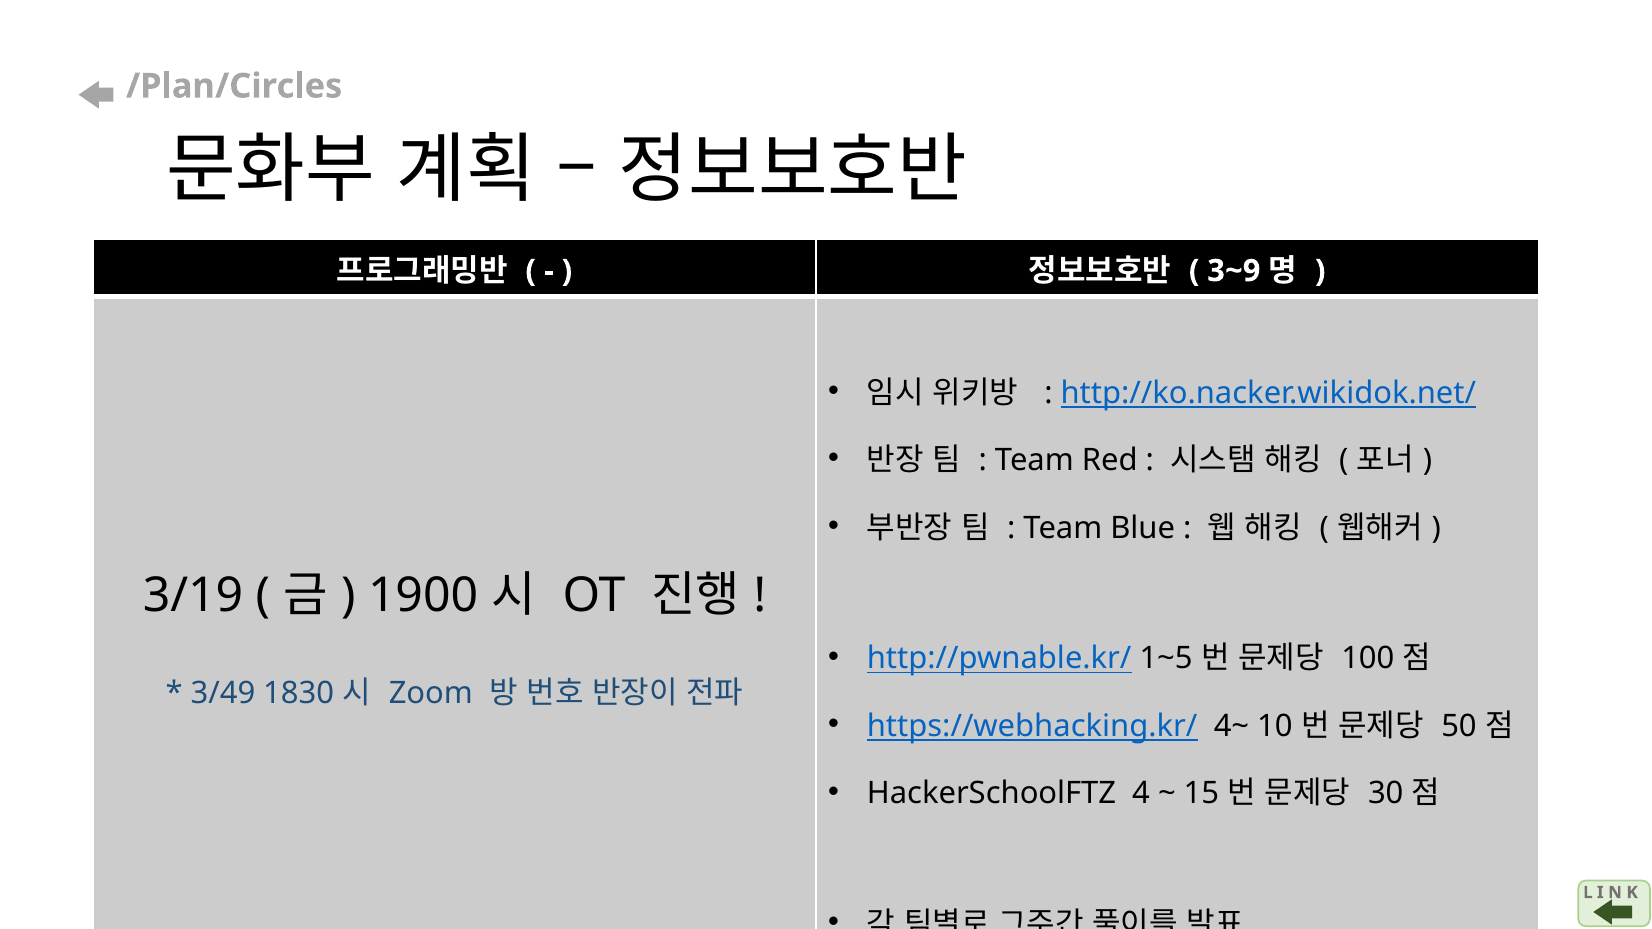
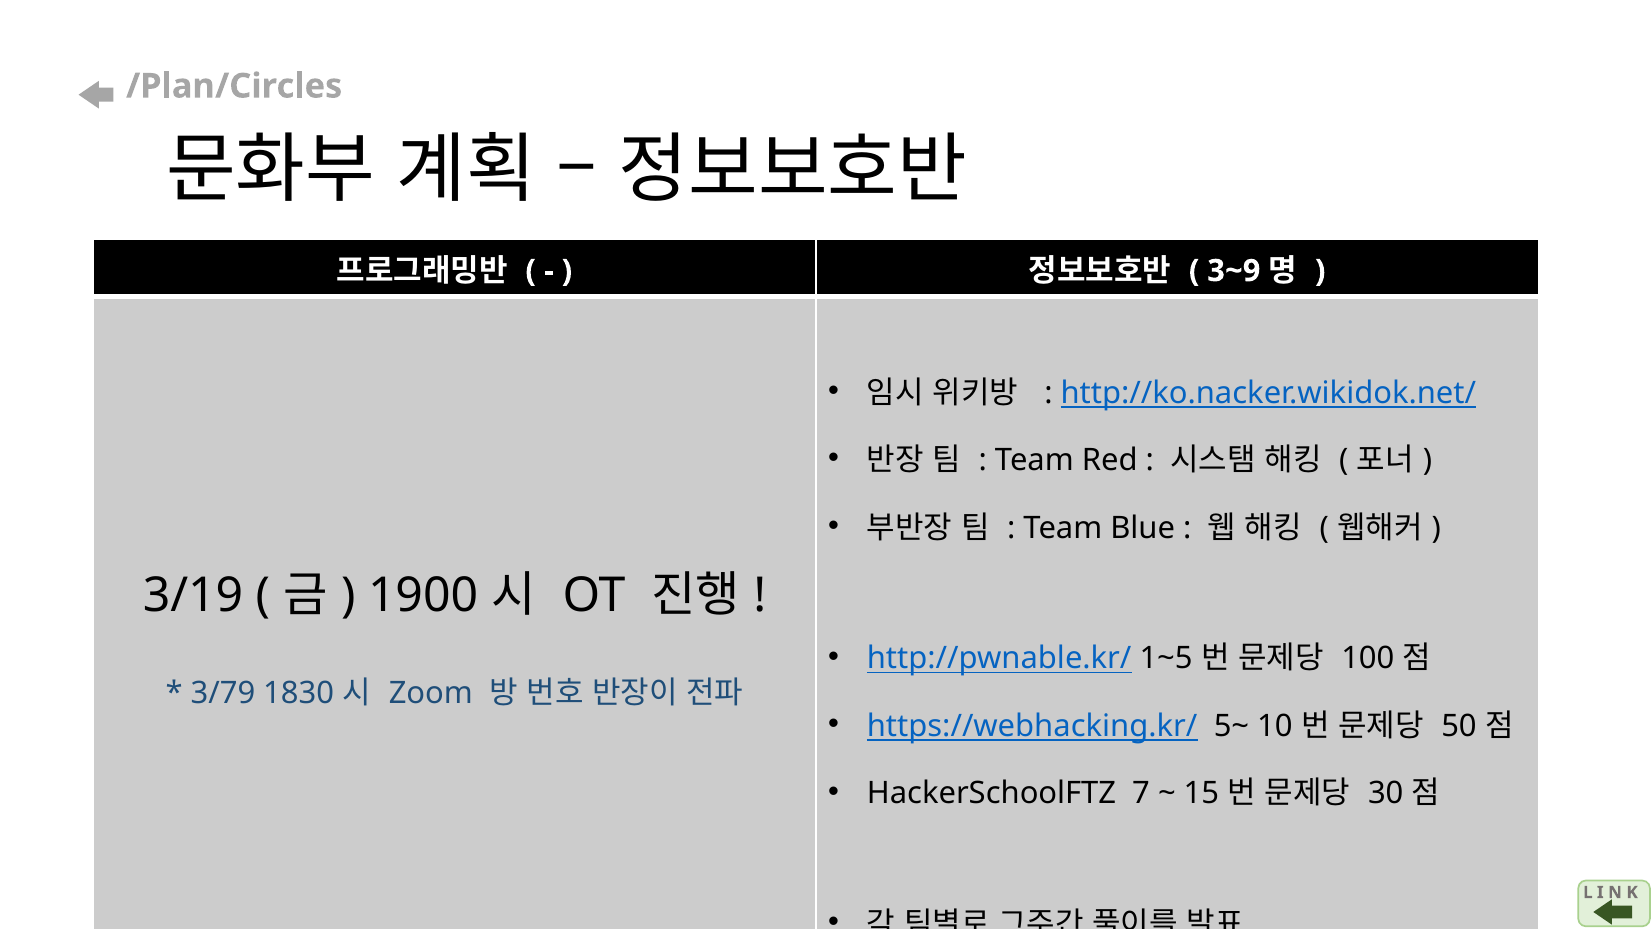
3/49: 3/49 -> 3/79
4~: 4~ -> 5~
4: 4 -> 7
